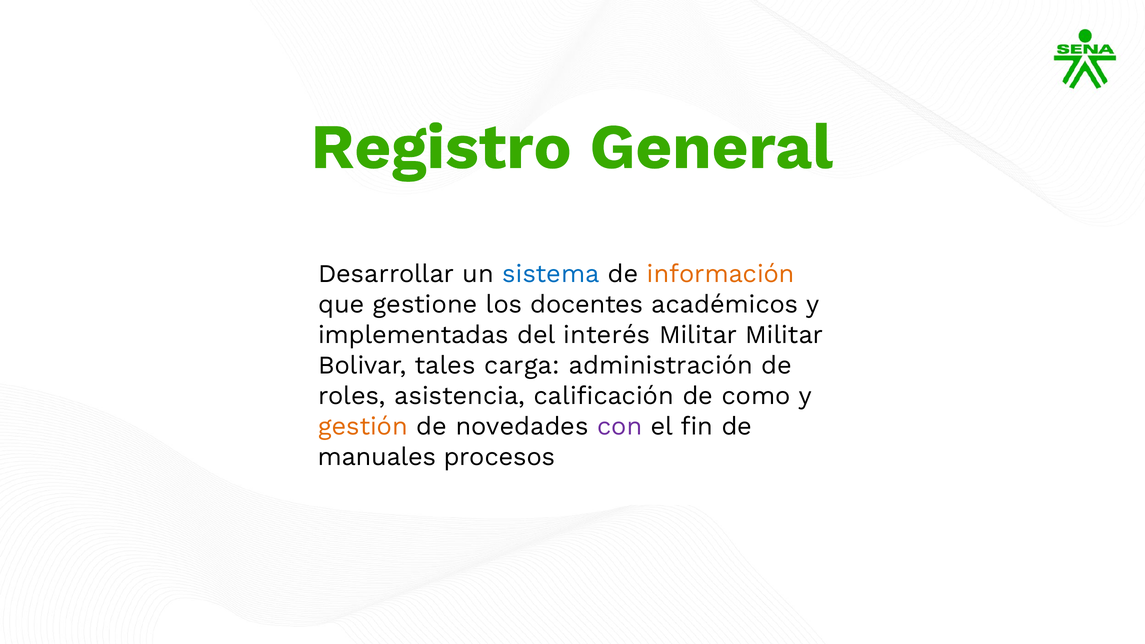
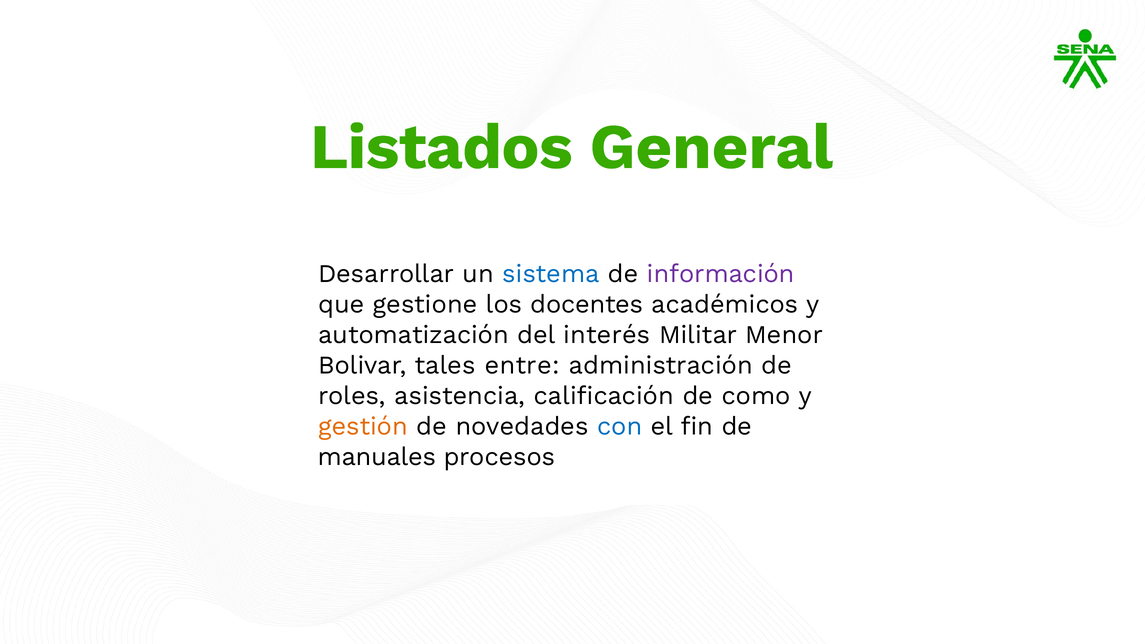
Registro: Registro -> Listados
información colour: orange -> purple
implementadas: implementadas -> automatización
Militar Militar: Militar -> Menor
carga: carga -> entre
con colour: purple -> blue
